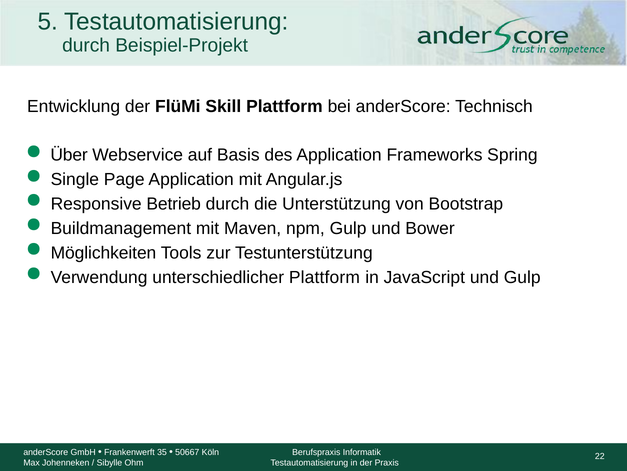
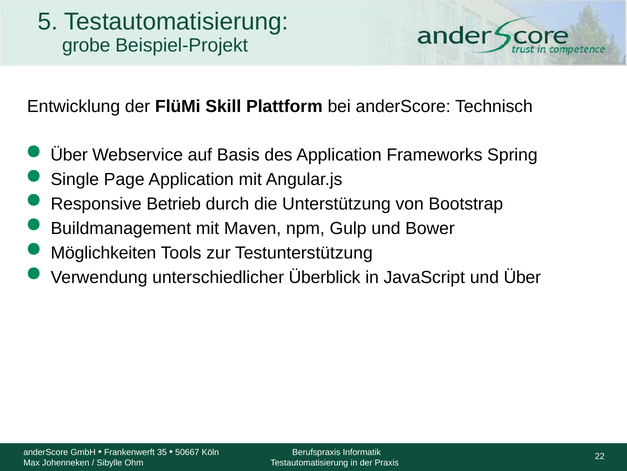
durch at (86, 45): durch -> grobe
unterschiedlicher Plattform: Plattform -> Überblick
und Gulp: Gulp -> Über
